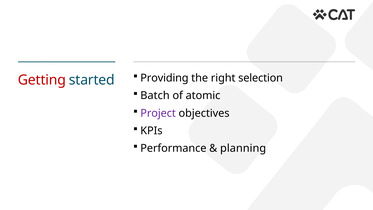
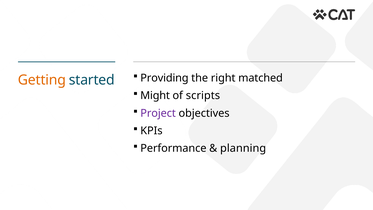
Getting colour: red -> orange
selection: selection -> matched
Batch: Batch -> Might
atomic: atomic -> scripts
